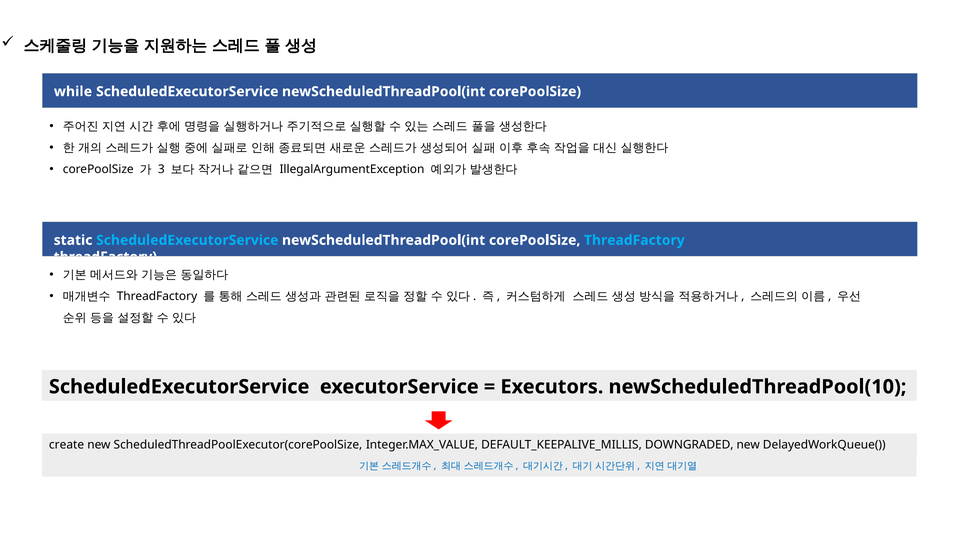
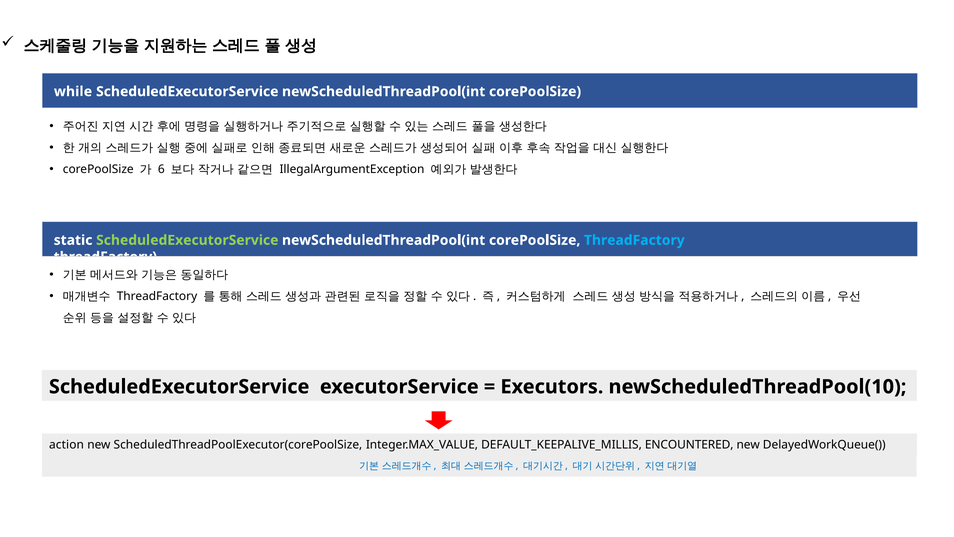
3: 3 -> 6
ScheduledExecutorService at (187, 240) colour: light blue -> light green
create: create -> action
DOWNGRADED: DOWNGRADED -> ENCOUNTERED
